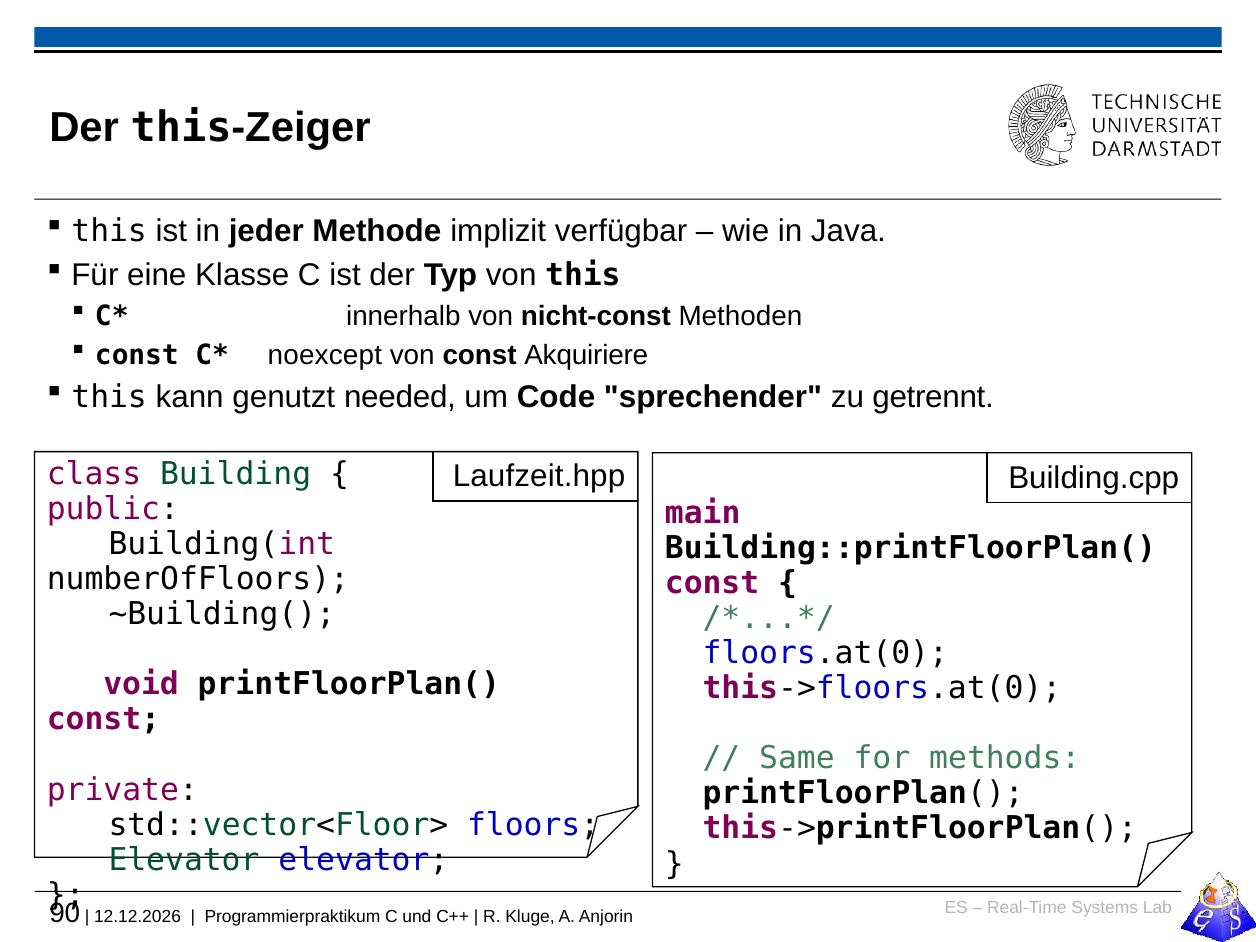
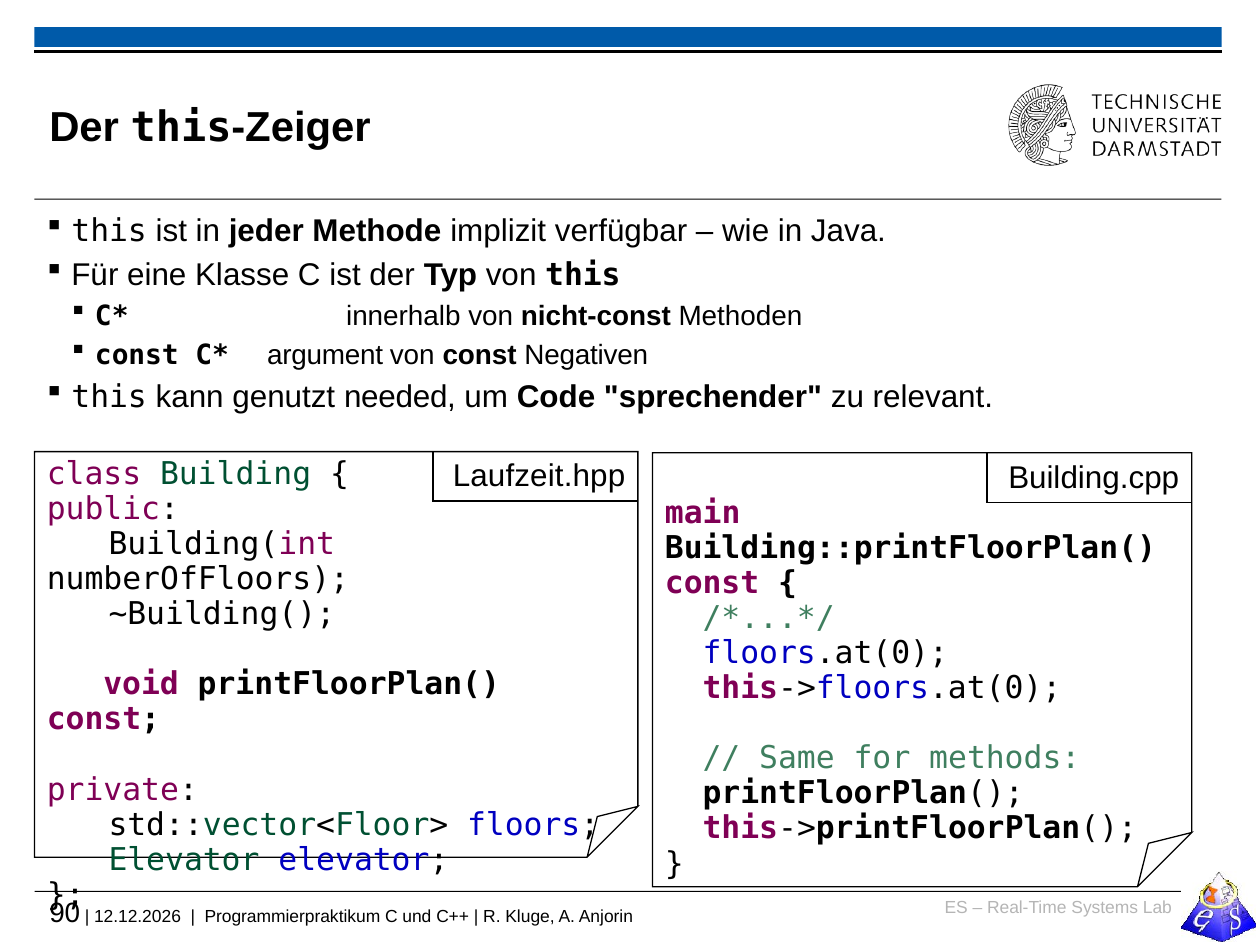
noexcept: noexcept -> argument
Akquiriere: Akquiriere -> Negativen
getrennt: getrennt -> relevant
